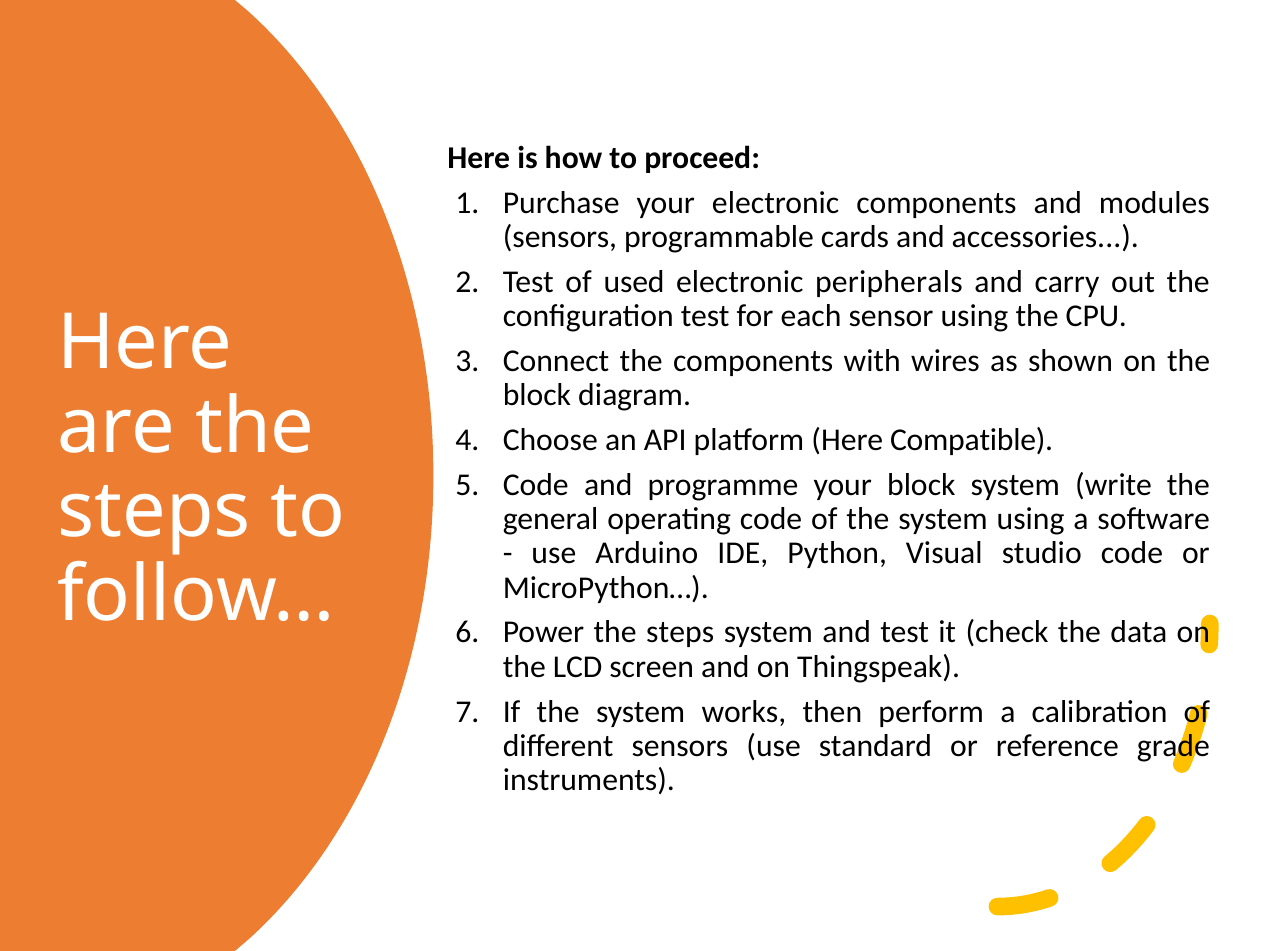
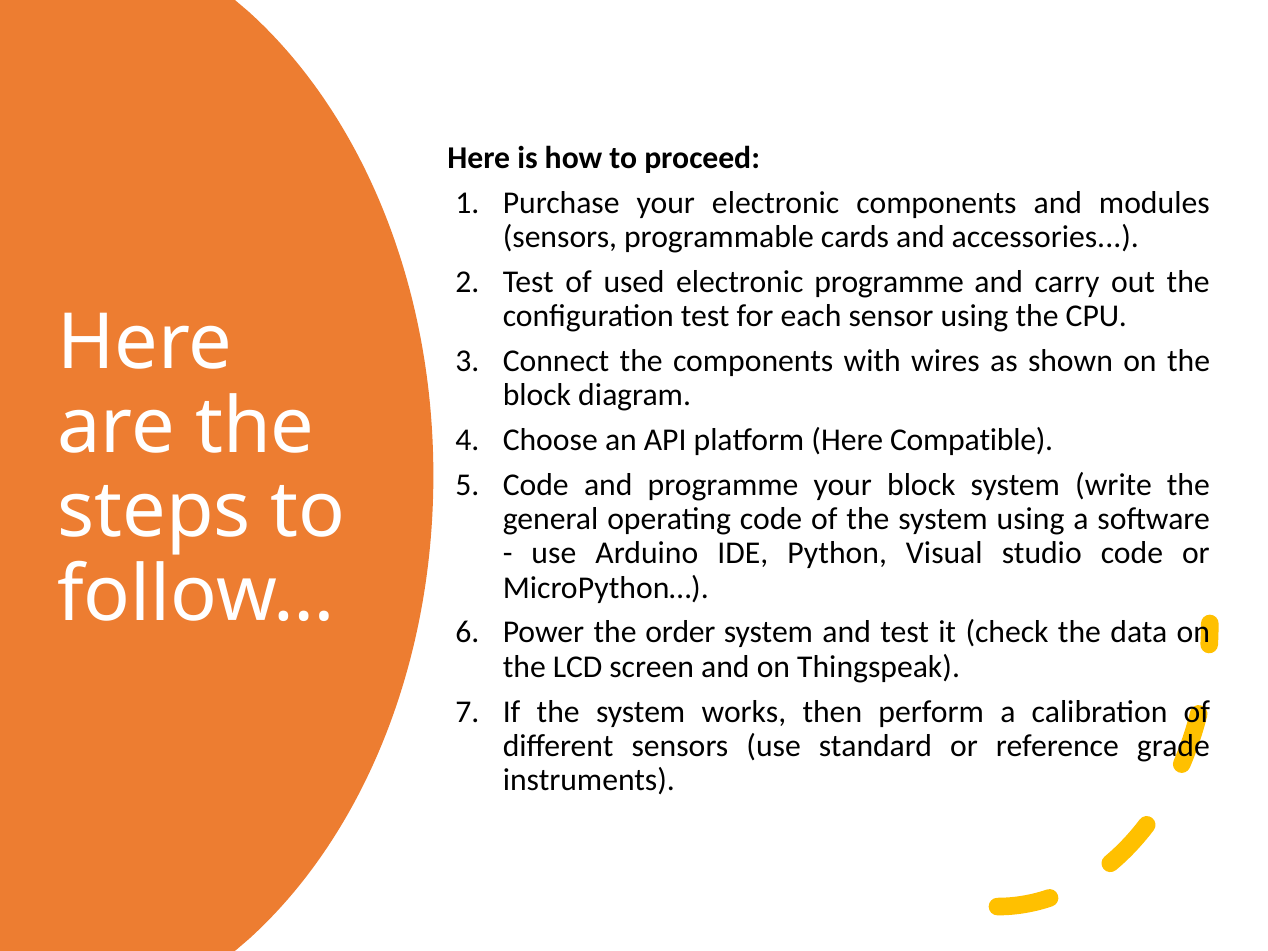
electronic peripherals: peripherals -> programme
Power the steps: steps -> order
